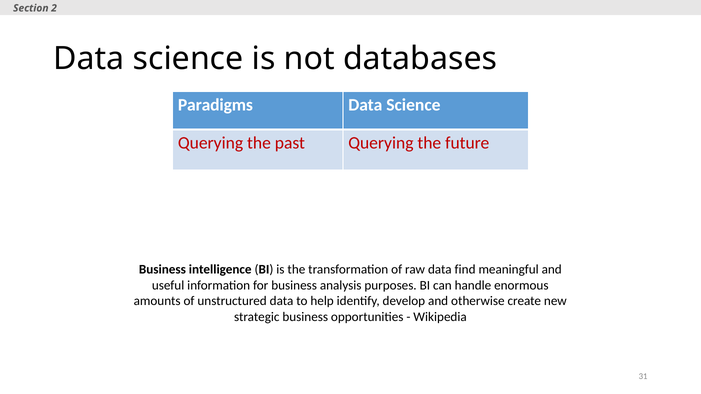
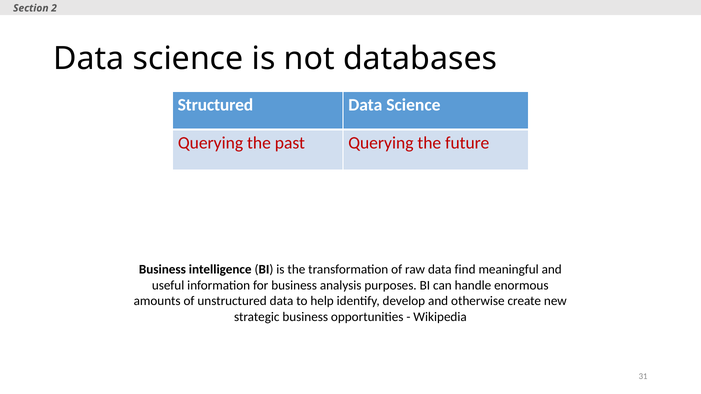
Paradigms: Paradigms -> Structured
